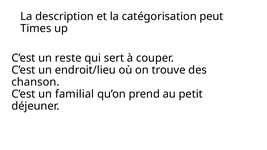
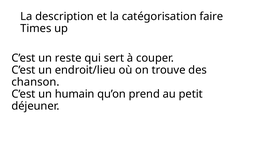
peut: peut -> faire
familial: familial -> humain
